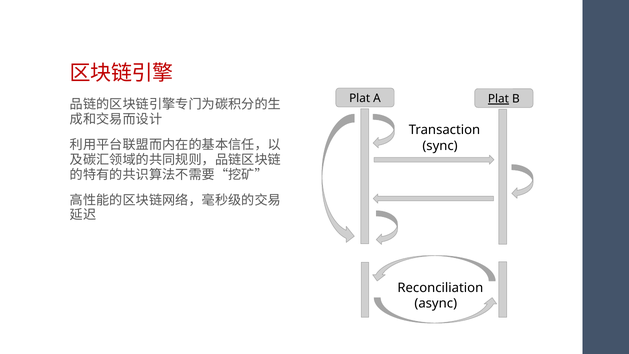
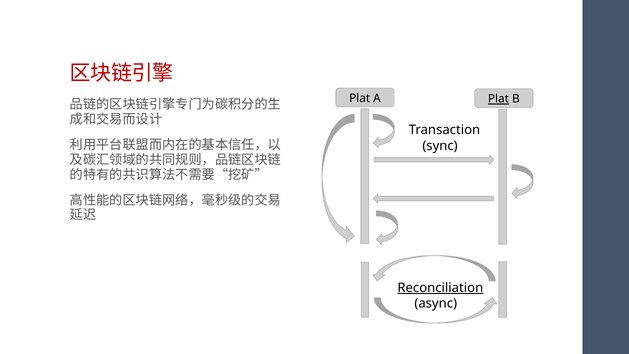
Reconciliation underline: none -> present
